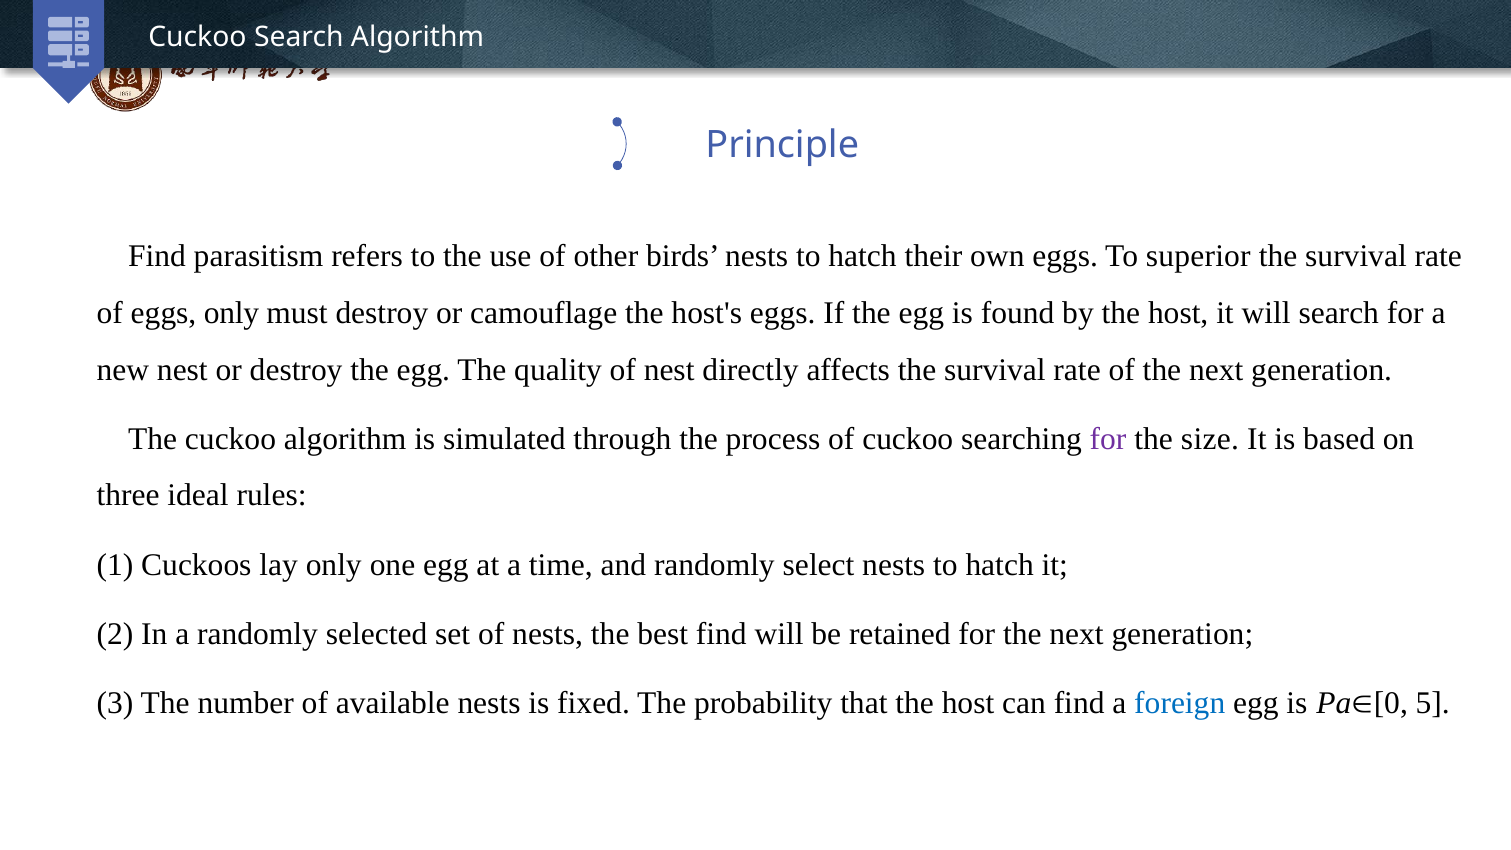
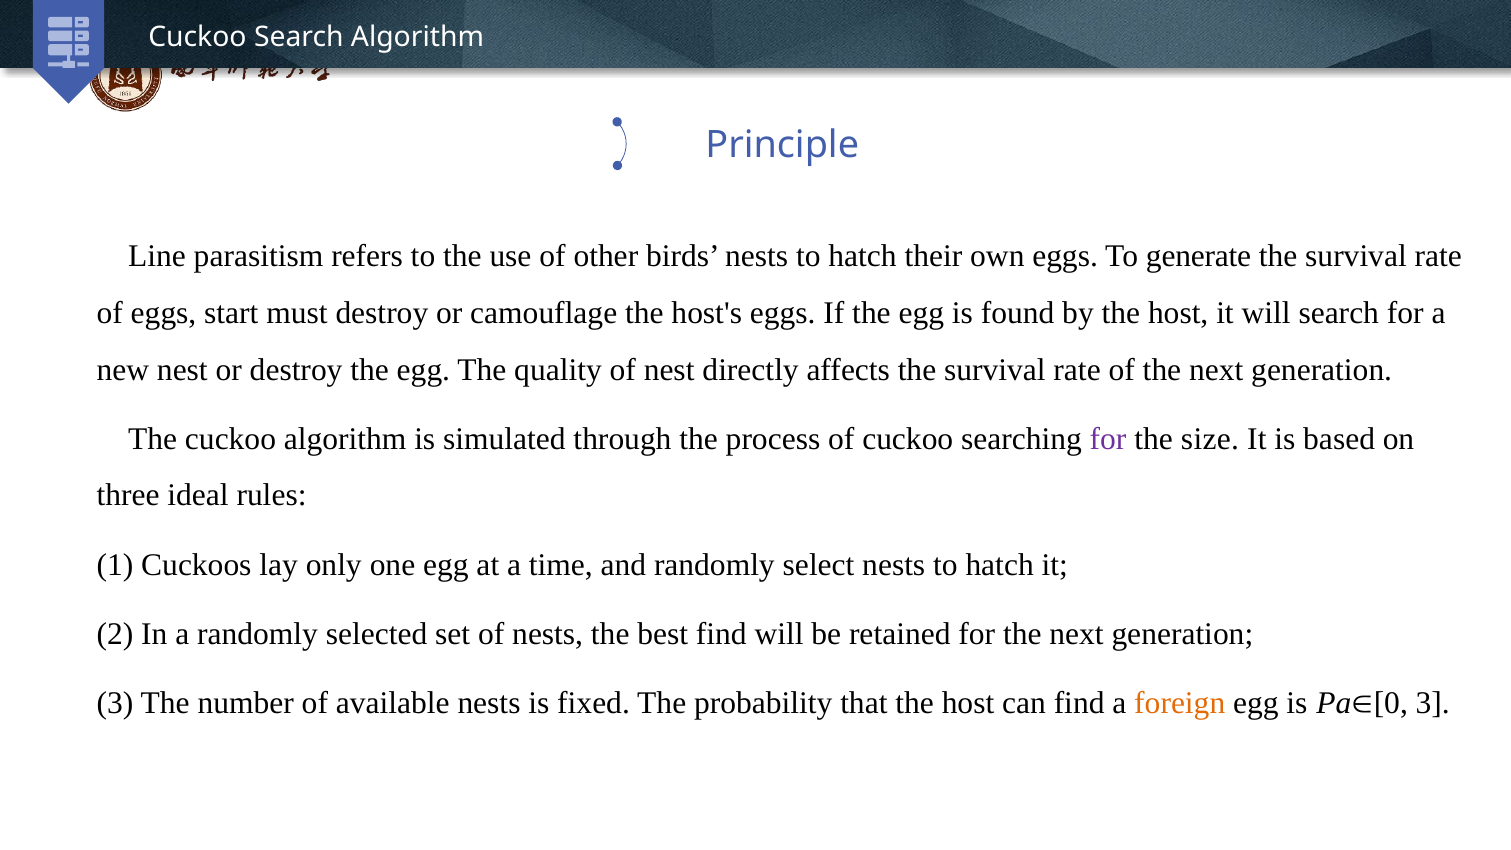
Find at (157, 256): Find -> Line
superior: superior -> generate
eggs only: only -> start
foreign colour: blue -> orange
Pa[0 5: 5 -> 3
